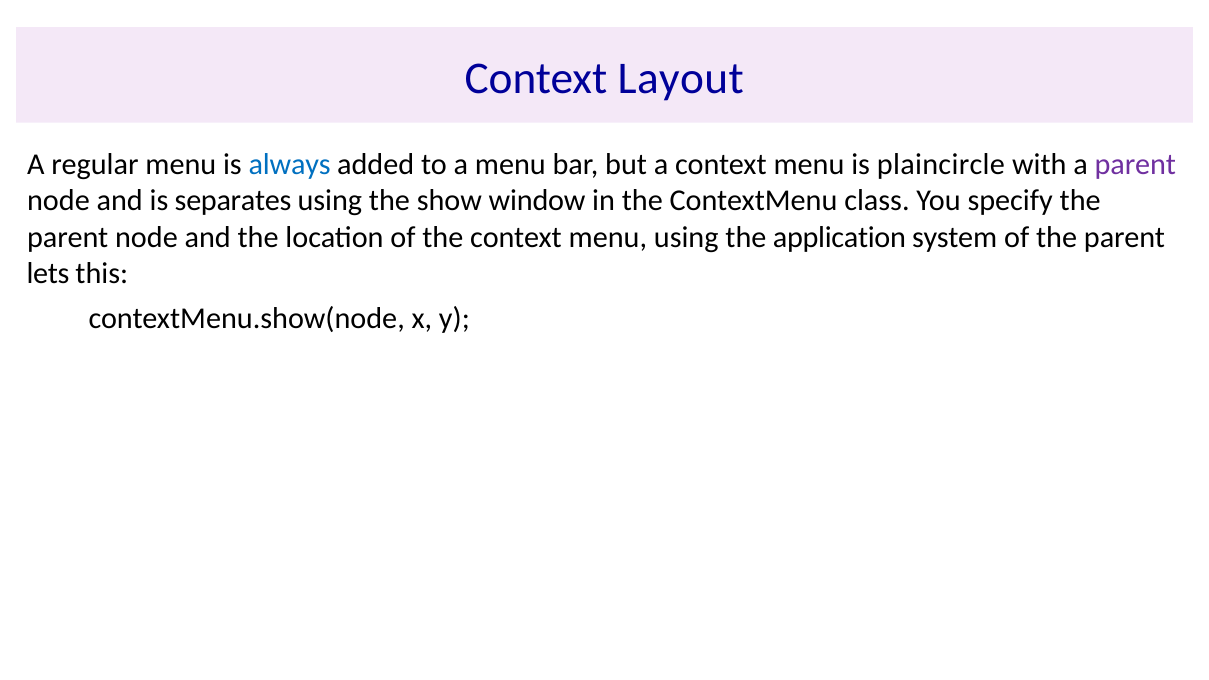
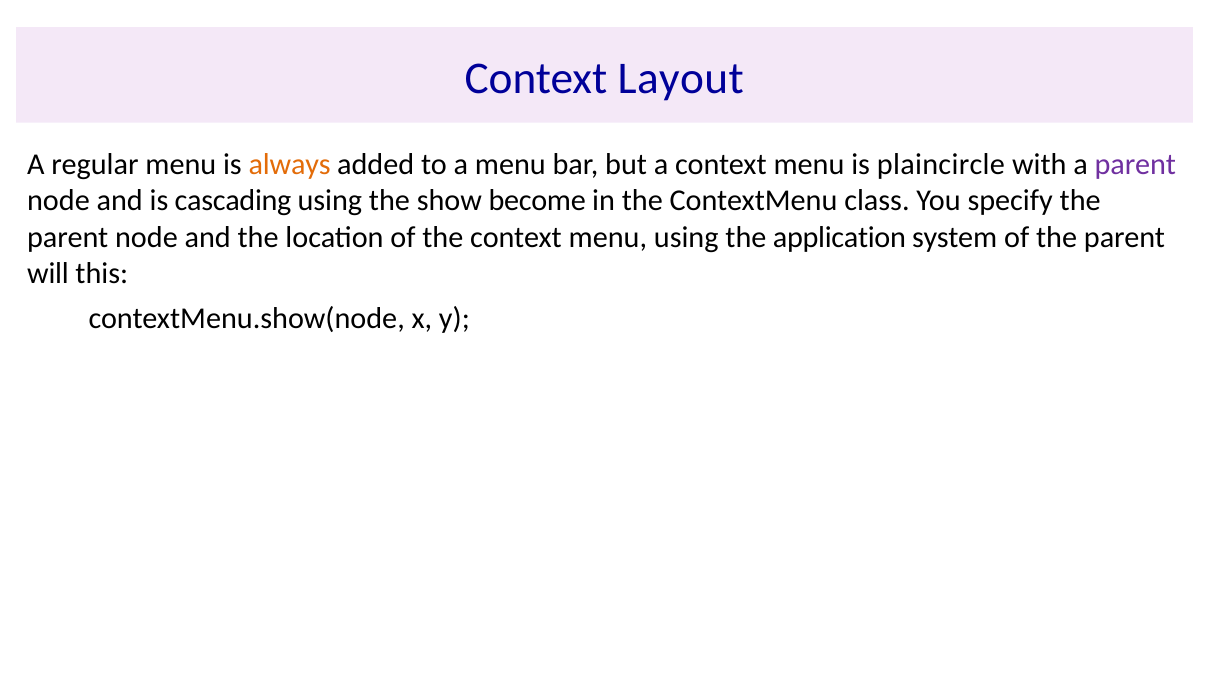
always colour: blue -> orange
separates: separates -> cascading
window: window -> become
lets: lets -> will
